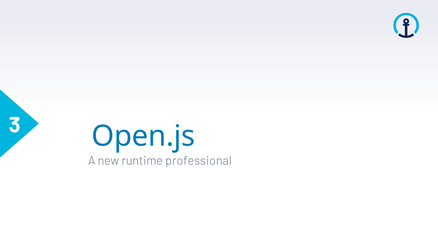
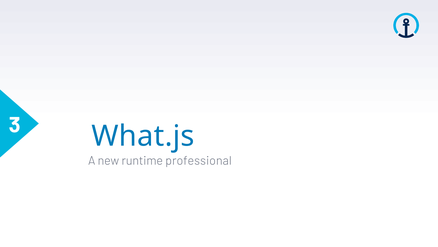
Open.js: Open.js -> What.js
